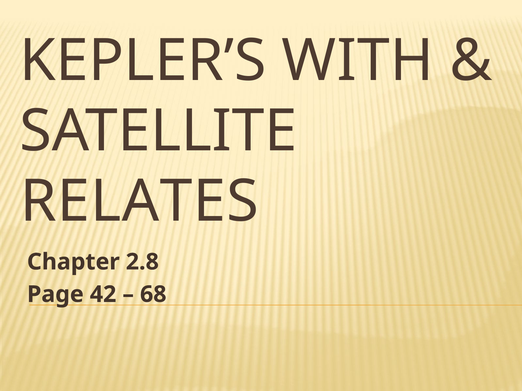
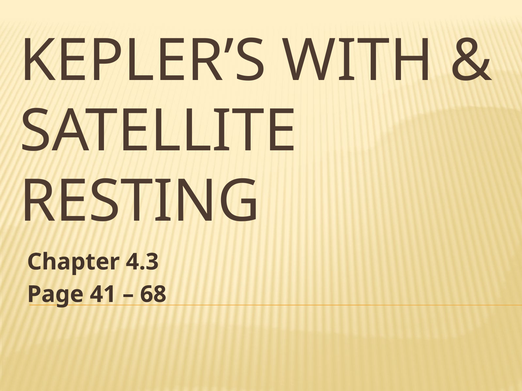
RELATES: RELATES -> RESTING
2.8: 2.8 -> 4.3
42: 42 -> 41
